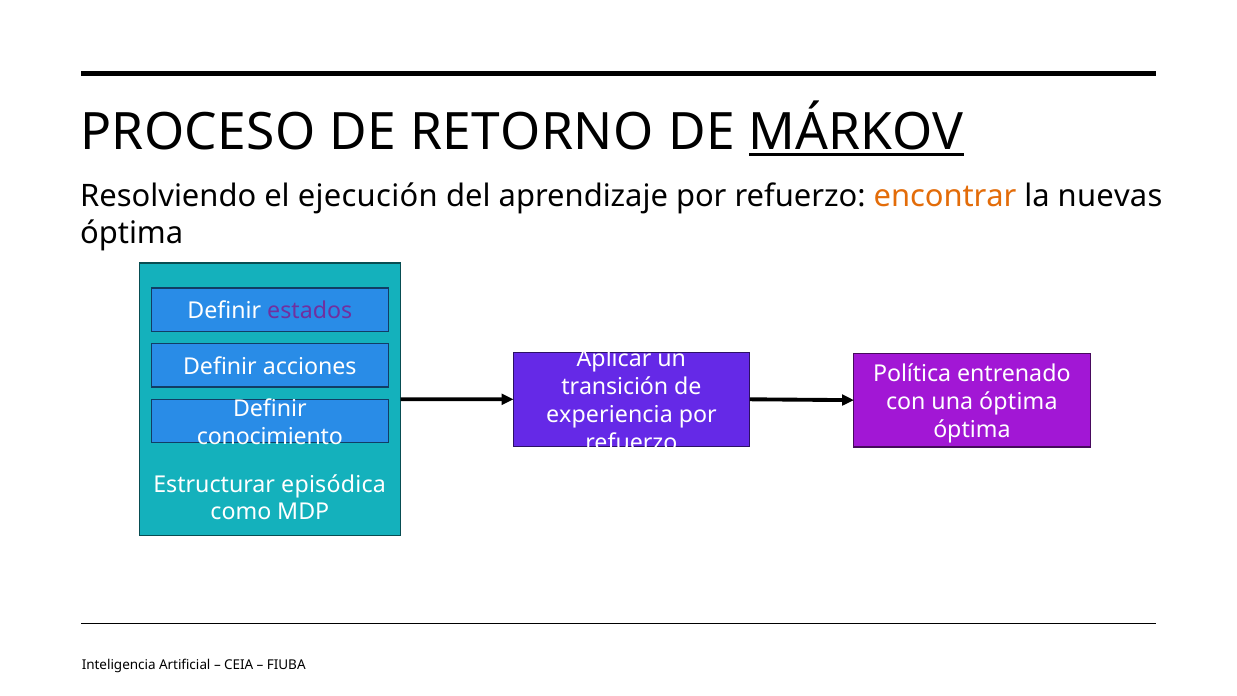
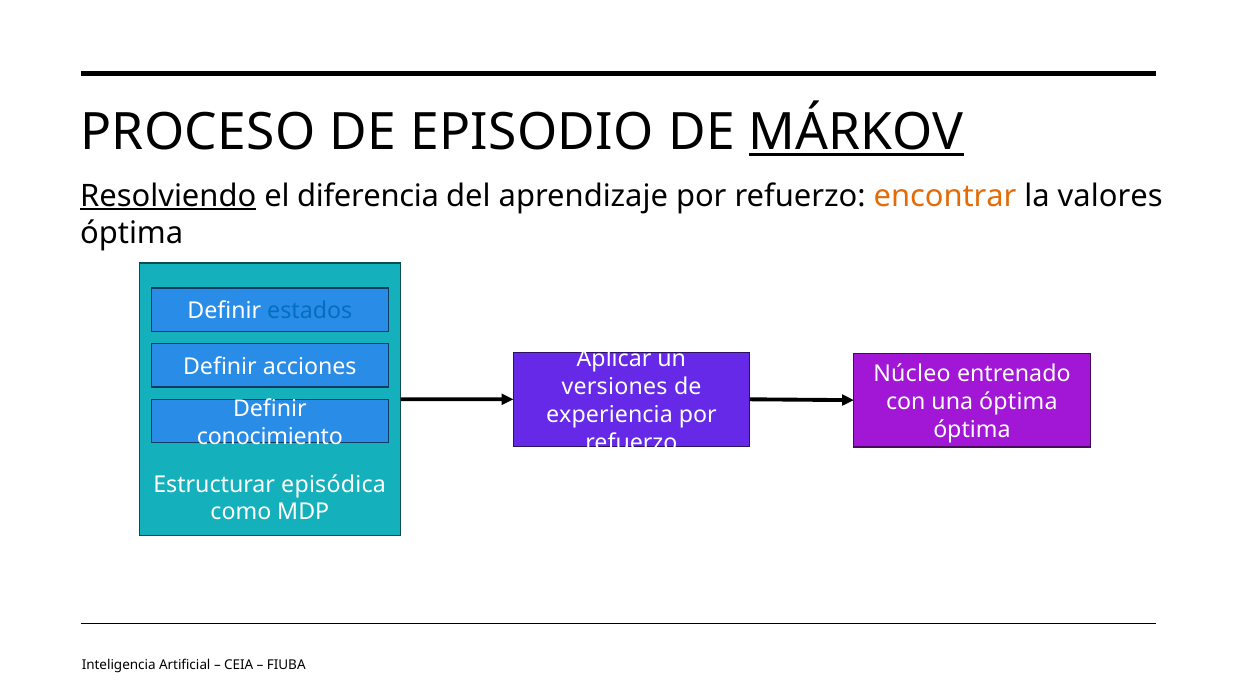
RETORNO: RETORNO -> EPISODIO
Resolviendo underline: none -> present
ejecución: ejecución -> diferencia
nuevas: nuevas -> valores
estados colour: purple -> blue
Política: Política -> Núcleo
transición: transición -> versiones
